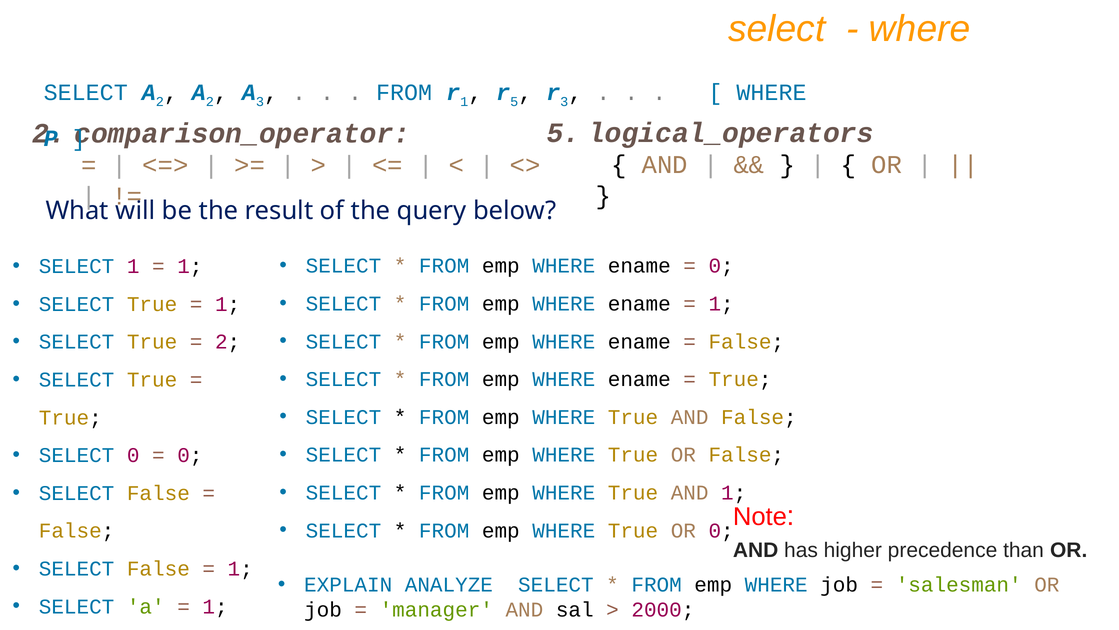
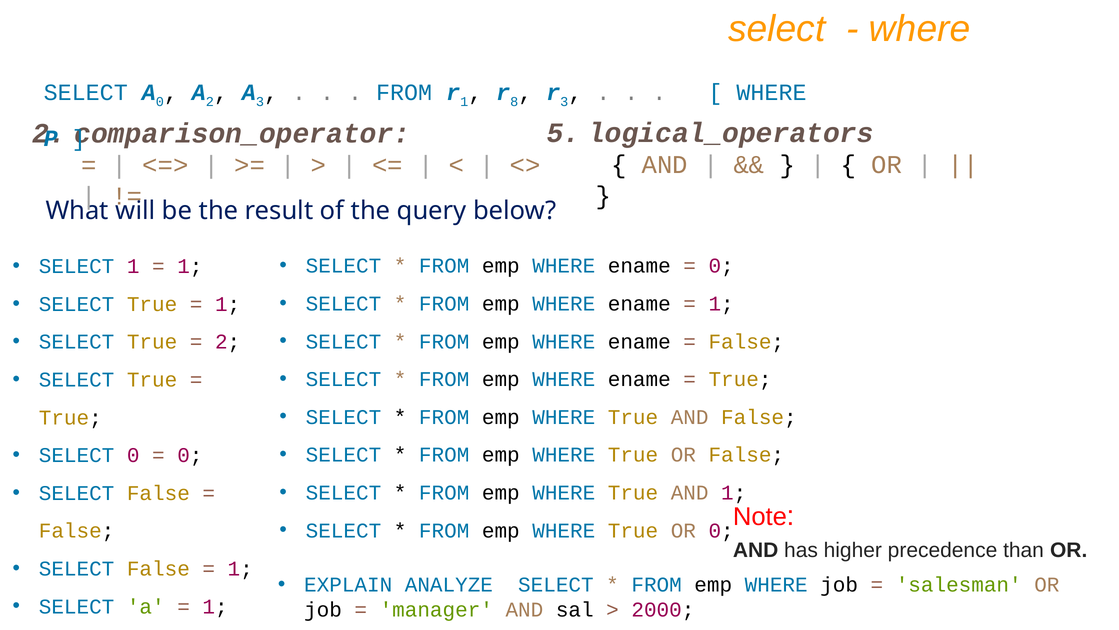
SELECT A 2: 2 -> 0
5 at (514, 101): 5 -> 8
